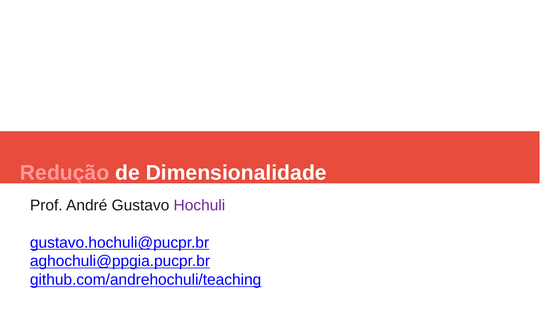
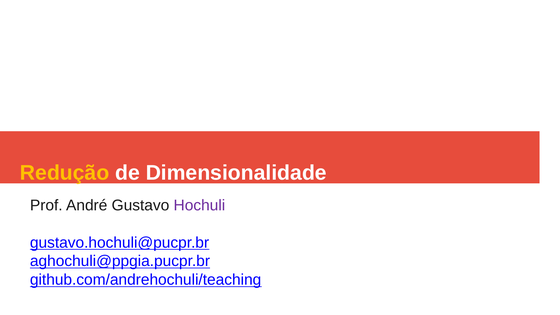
Redução colour: pink -> yellow
